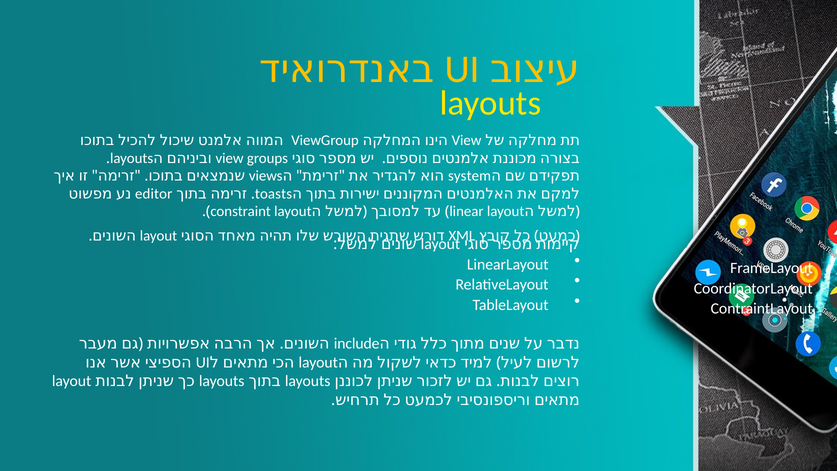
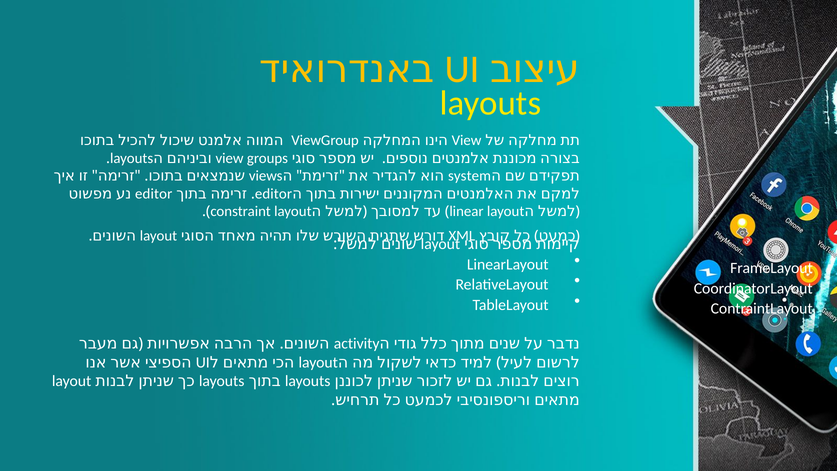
toasts at (273, 194): toasts -> editor
include: include -> activity
